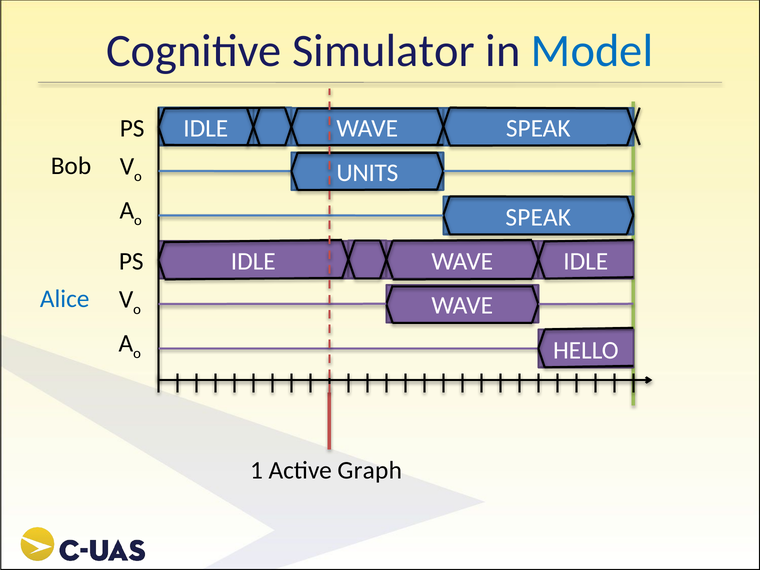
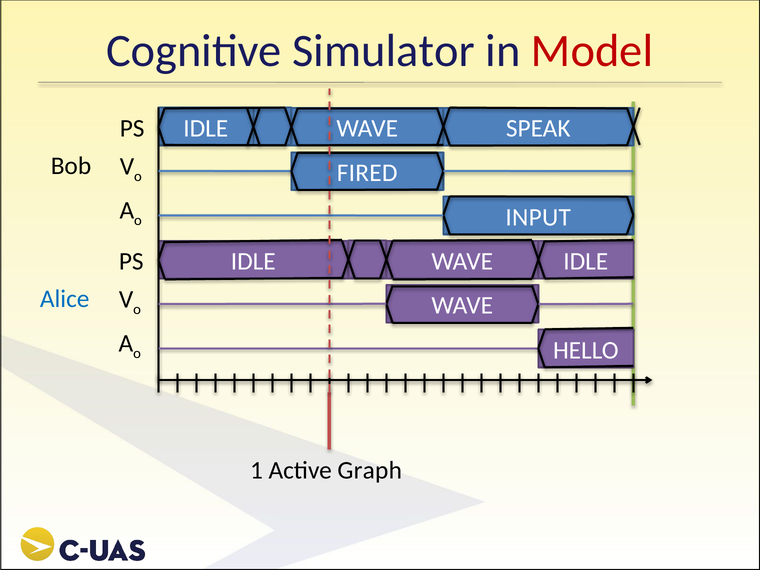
Model colour: blue -> red
UNITS: UNITS -> FIRED
SPEAK at (538, 217): SPEAK -> INPUT
